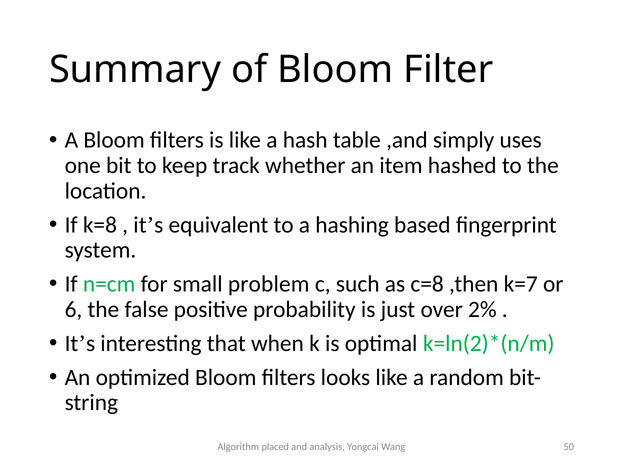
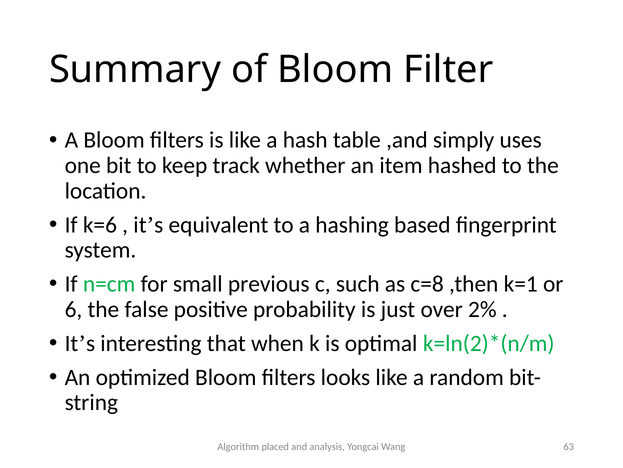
k=8: k=8 -> k=6
problem: problem -> previous
k=7: k=7 -> k=1
50: 50 -> 63
